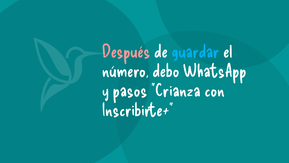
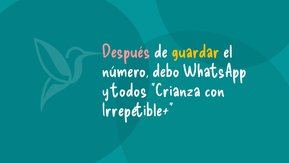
guardar colour: light blue -> yellow
pasos: pasos -> todos
Inscribirte+: Inscribirte+ -> Irrepetible+
